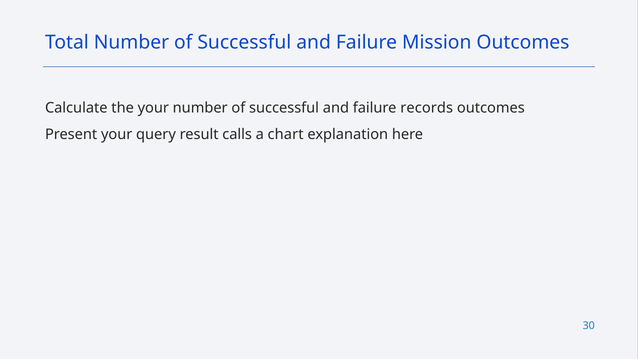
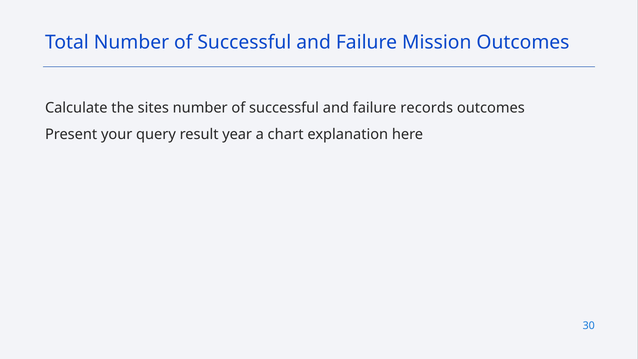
the your: your -> sites
calls: calls -> year
